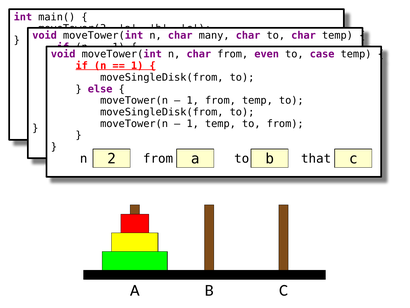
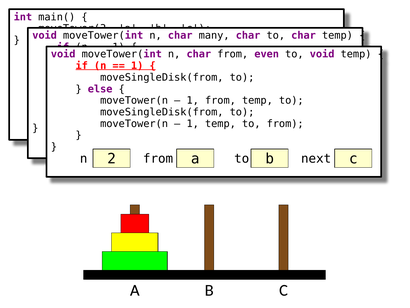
to case: case -> void
that: that -> next
